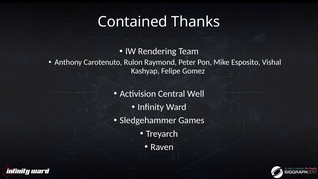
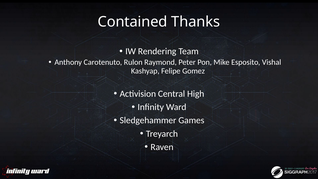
Well: Well -> High
